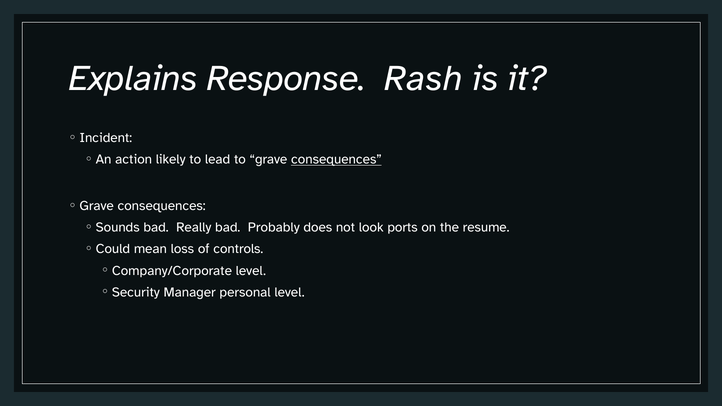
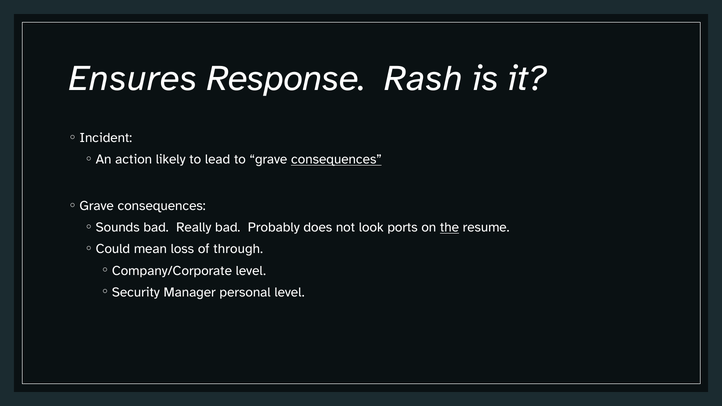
Explains: Explains -> Ensures
the underline: none -> present
controls: controls -> through
